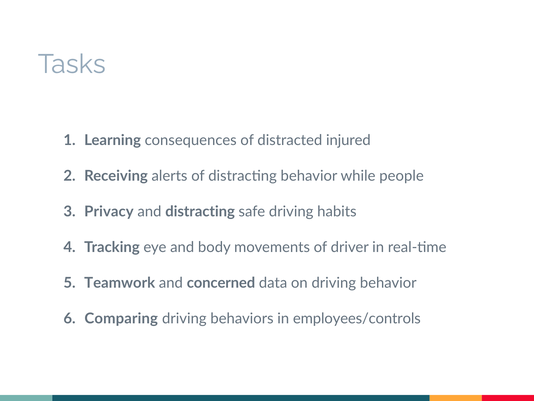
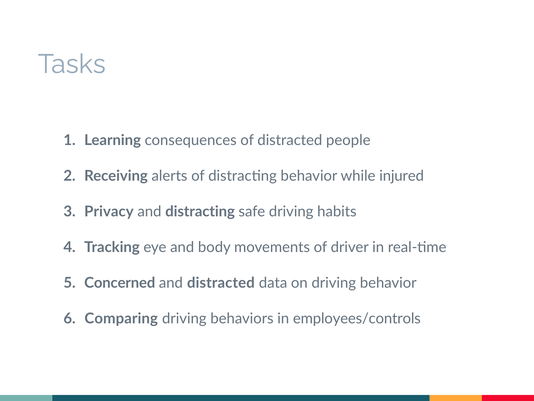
injured: injured -> people
people: people -> injured
Teamwork: Teamwork -> Concerned
and concerned: concerned -> distracted
